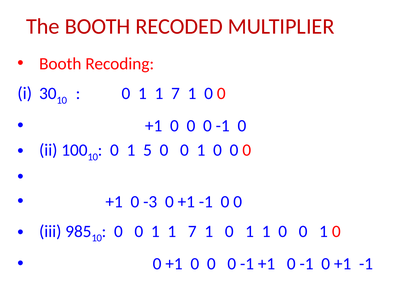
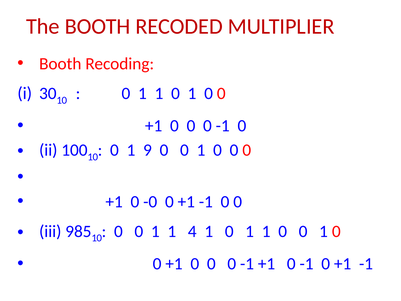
7 at (176, 93): 7 -> 0
5: 5 -> 9
-3: -3 -> -0
7 at (192, 231): 7 -> 4
